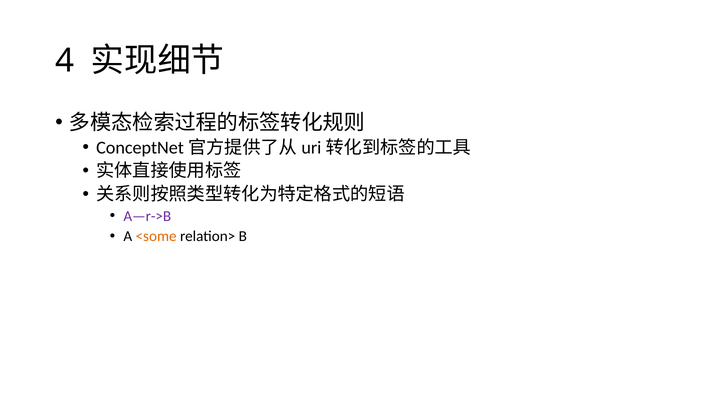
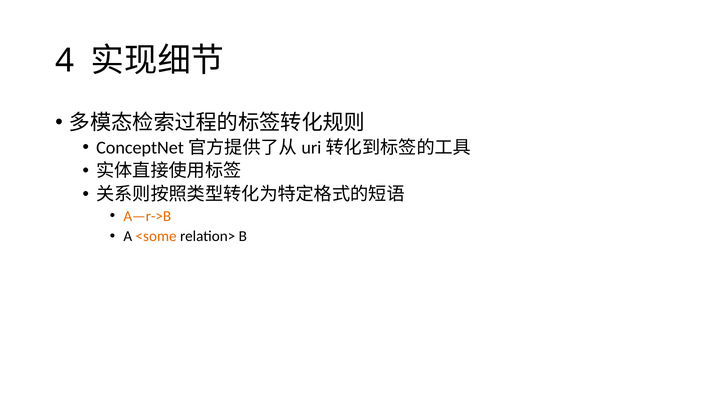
A—r->B colour: purple -> orange
